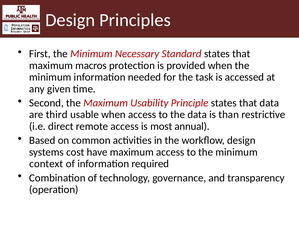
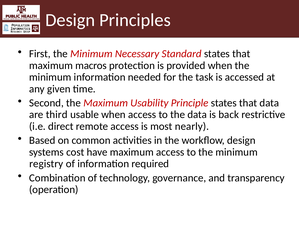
than: than -> back
annual: annual -> nearly
context: context -> registry
